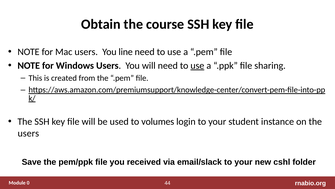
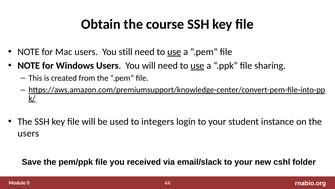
line: line -> still
use at (174, 52) underline: none -> present
volumes: volumes -> integers
